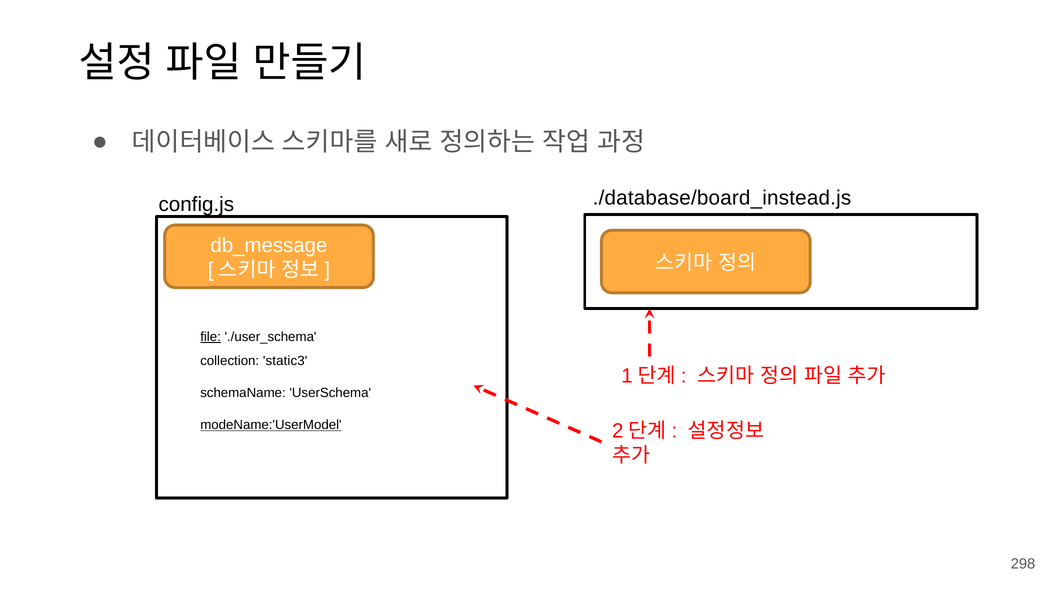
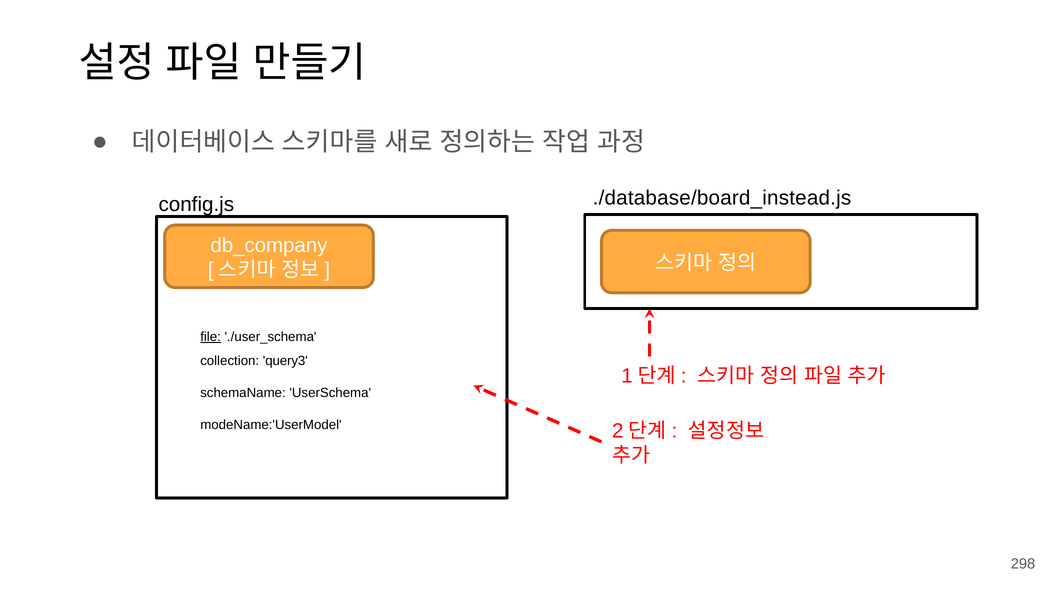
db_message: db_message -> db_company
static3: static3 -> query3
modeName:'UserModel underline: present -> none
